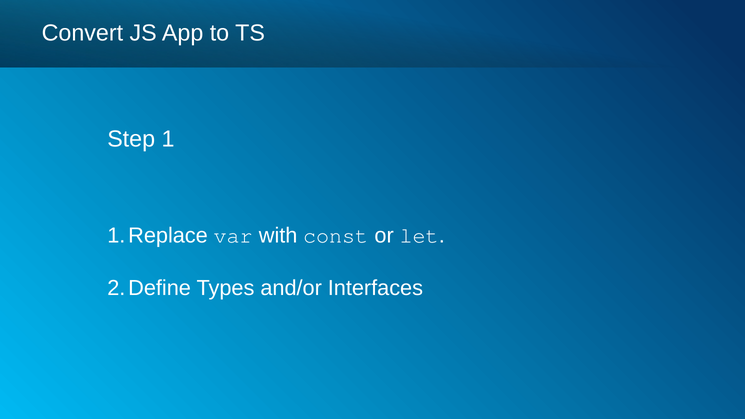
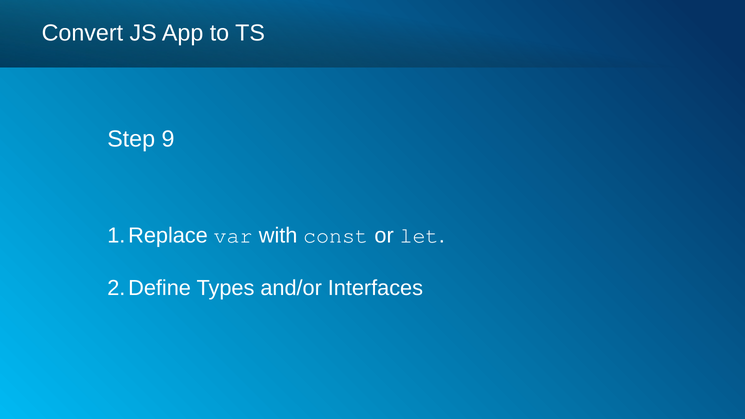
1: 1 -> 9
